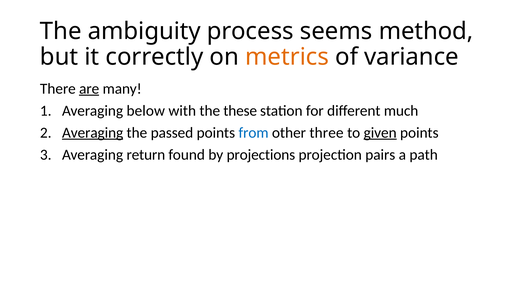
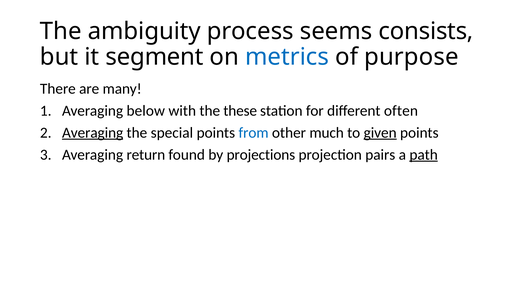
method: method -> consists
correctly: correctly -> segment
metrics colour: orange -> blue
variance: variance -> purpose
are underline: present -> none
much: much -> often
passed: passed -> special
three: three -> much
path underline: none -> present
